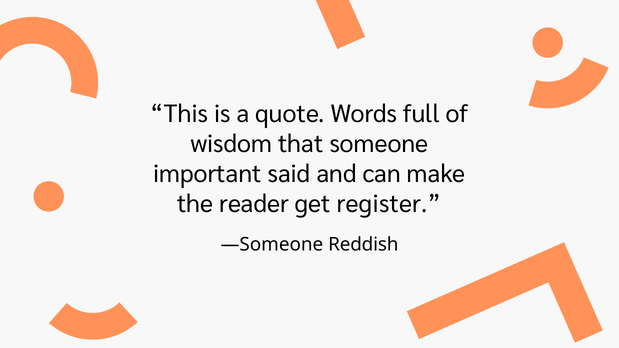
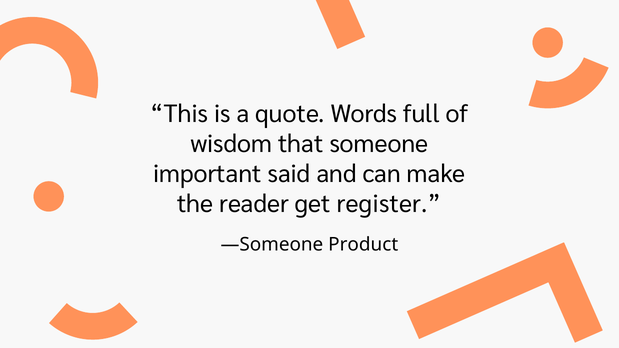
Reddish: Reddish -> Product
